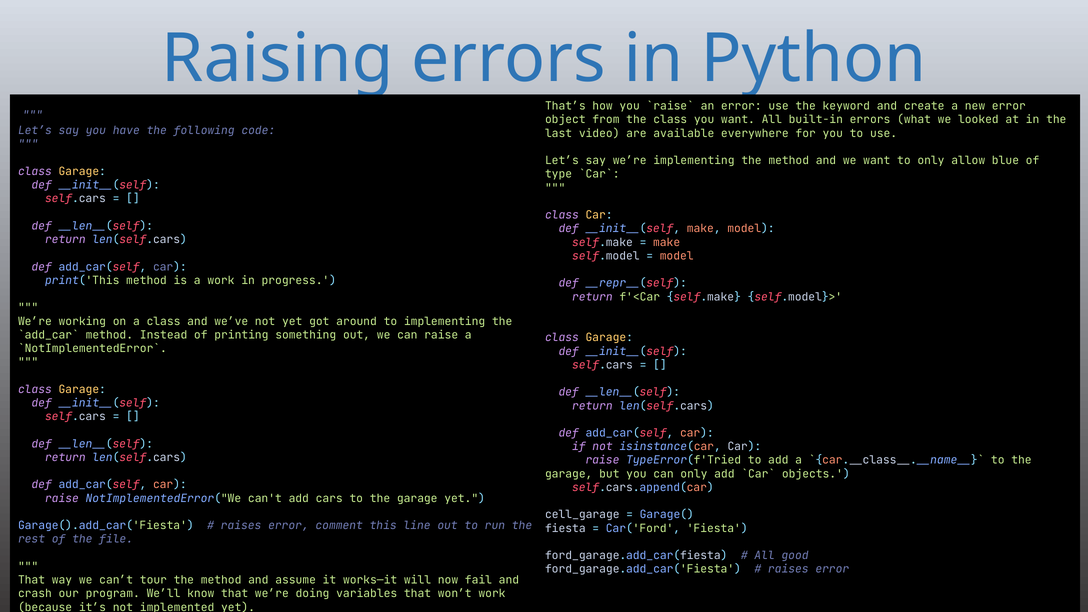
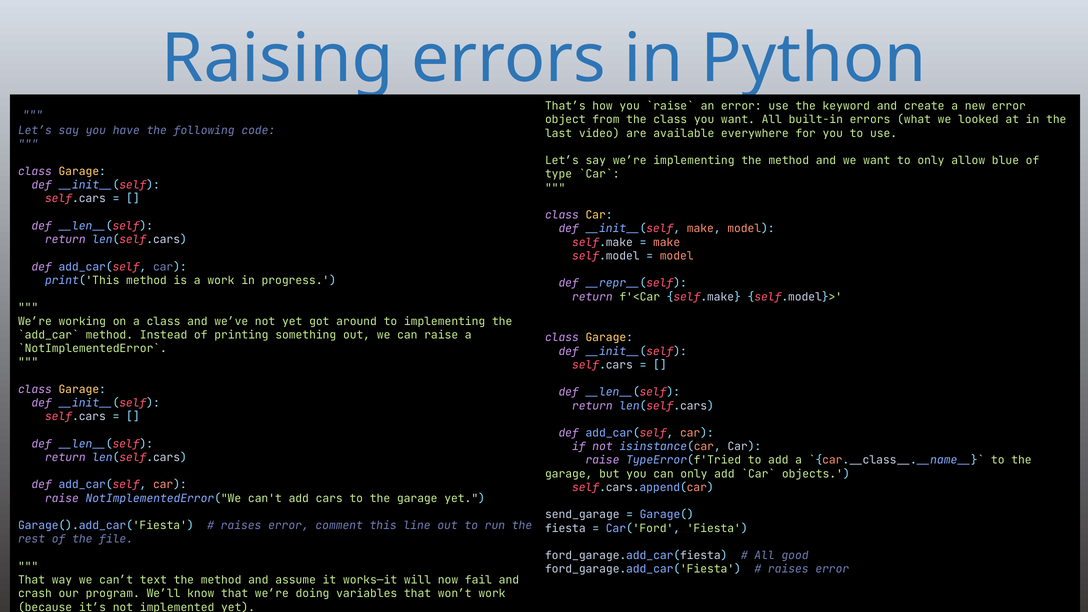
cell_garage: cell_garage -> send_garage
tour: tour -> text
